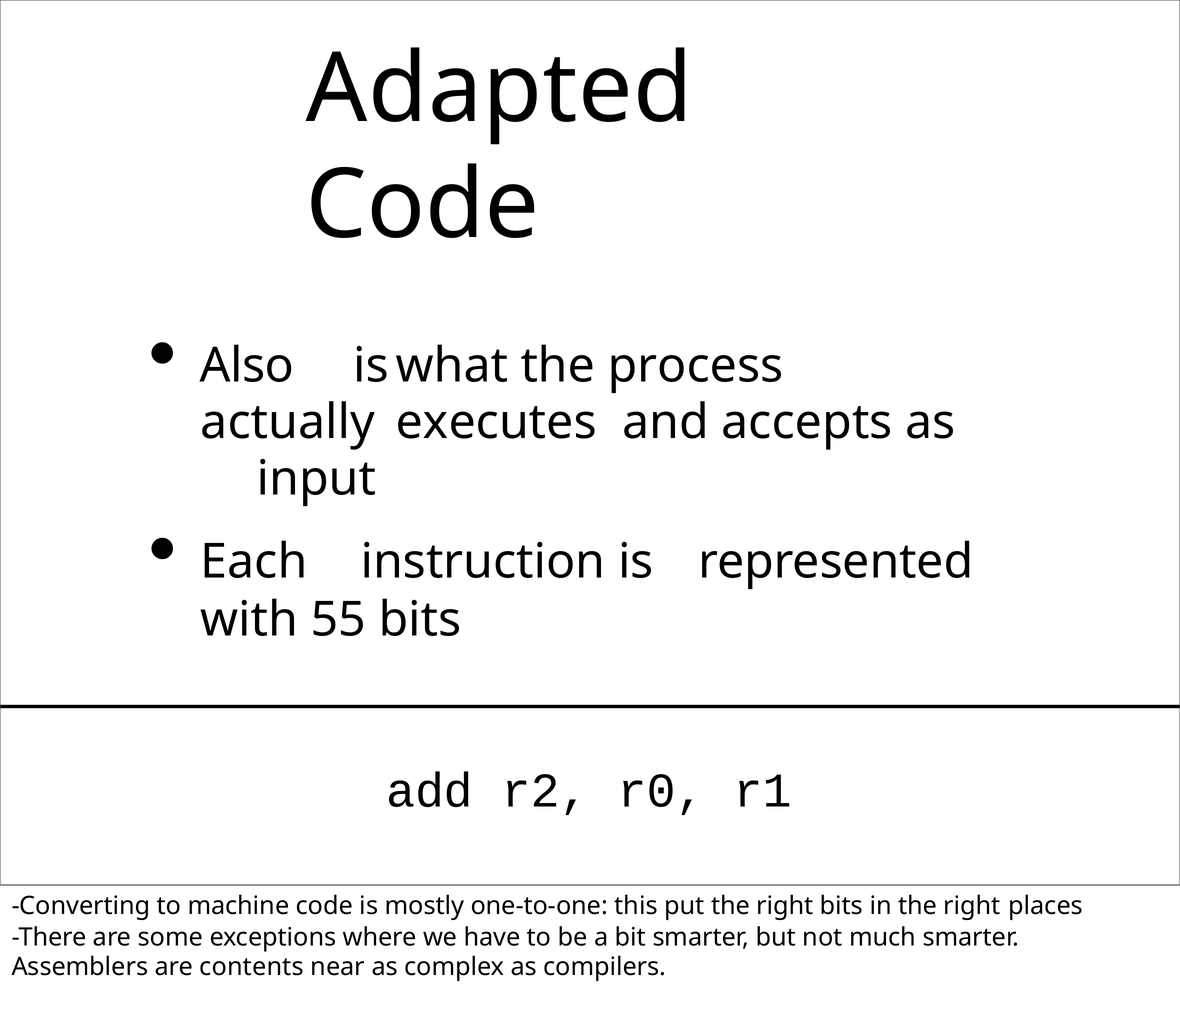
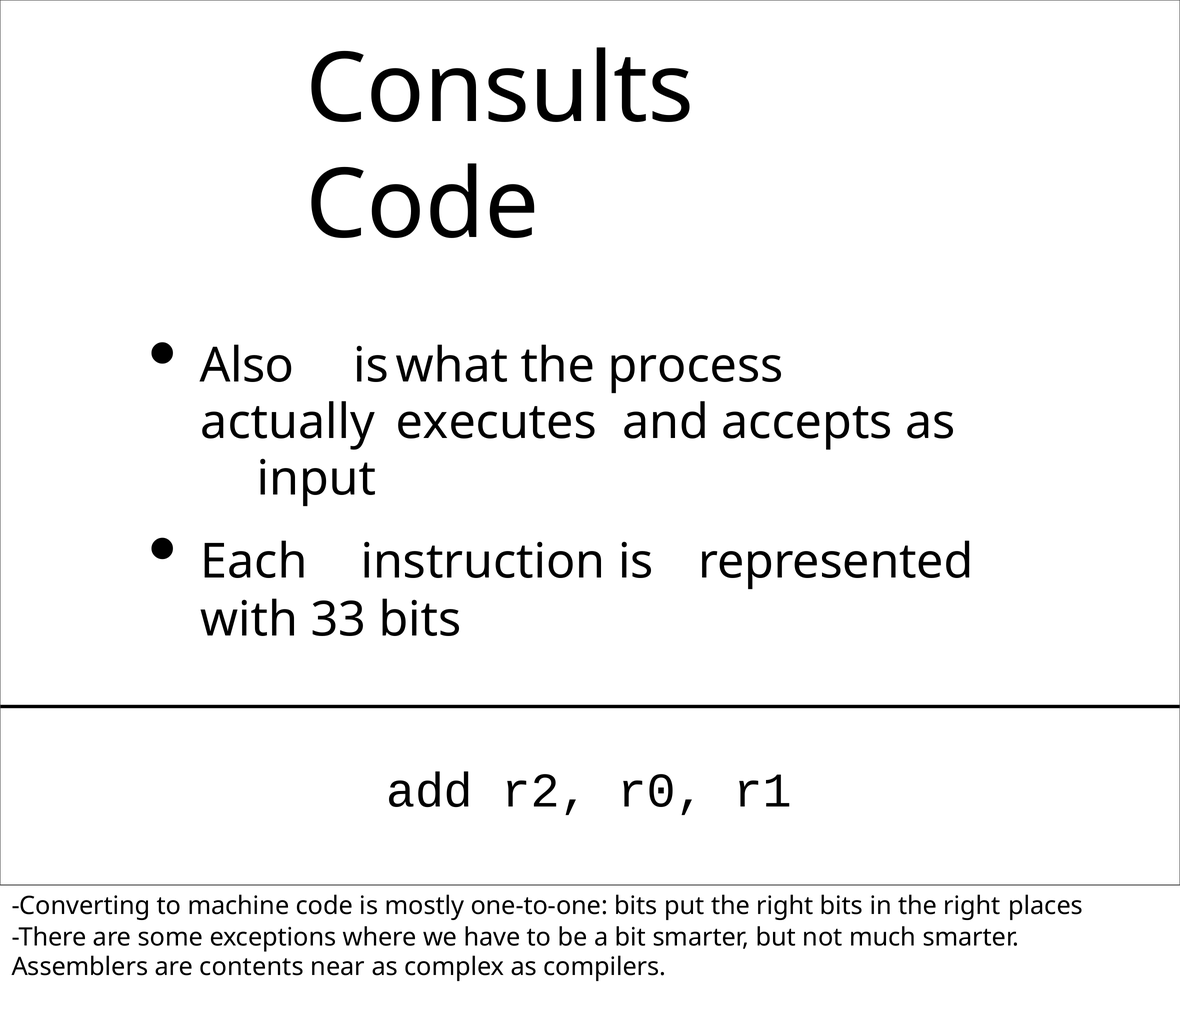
Adapted: Adapted -> Consults
55: 55 -> 33
one-to-one this: this -> bits
